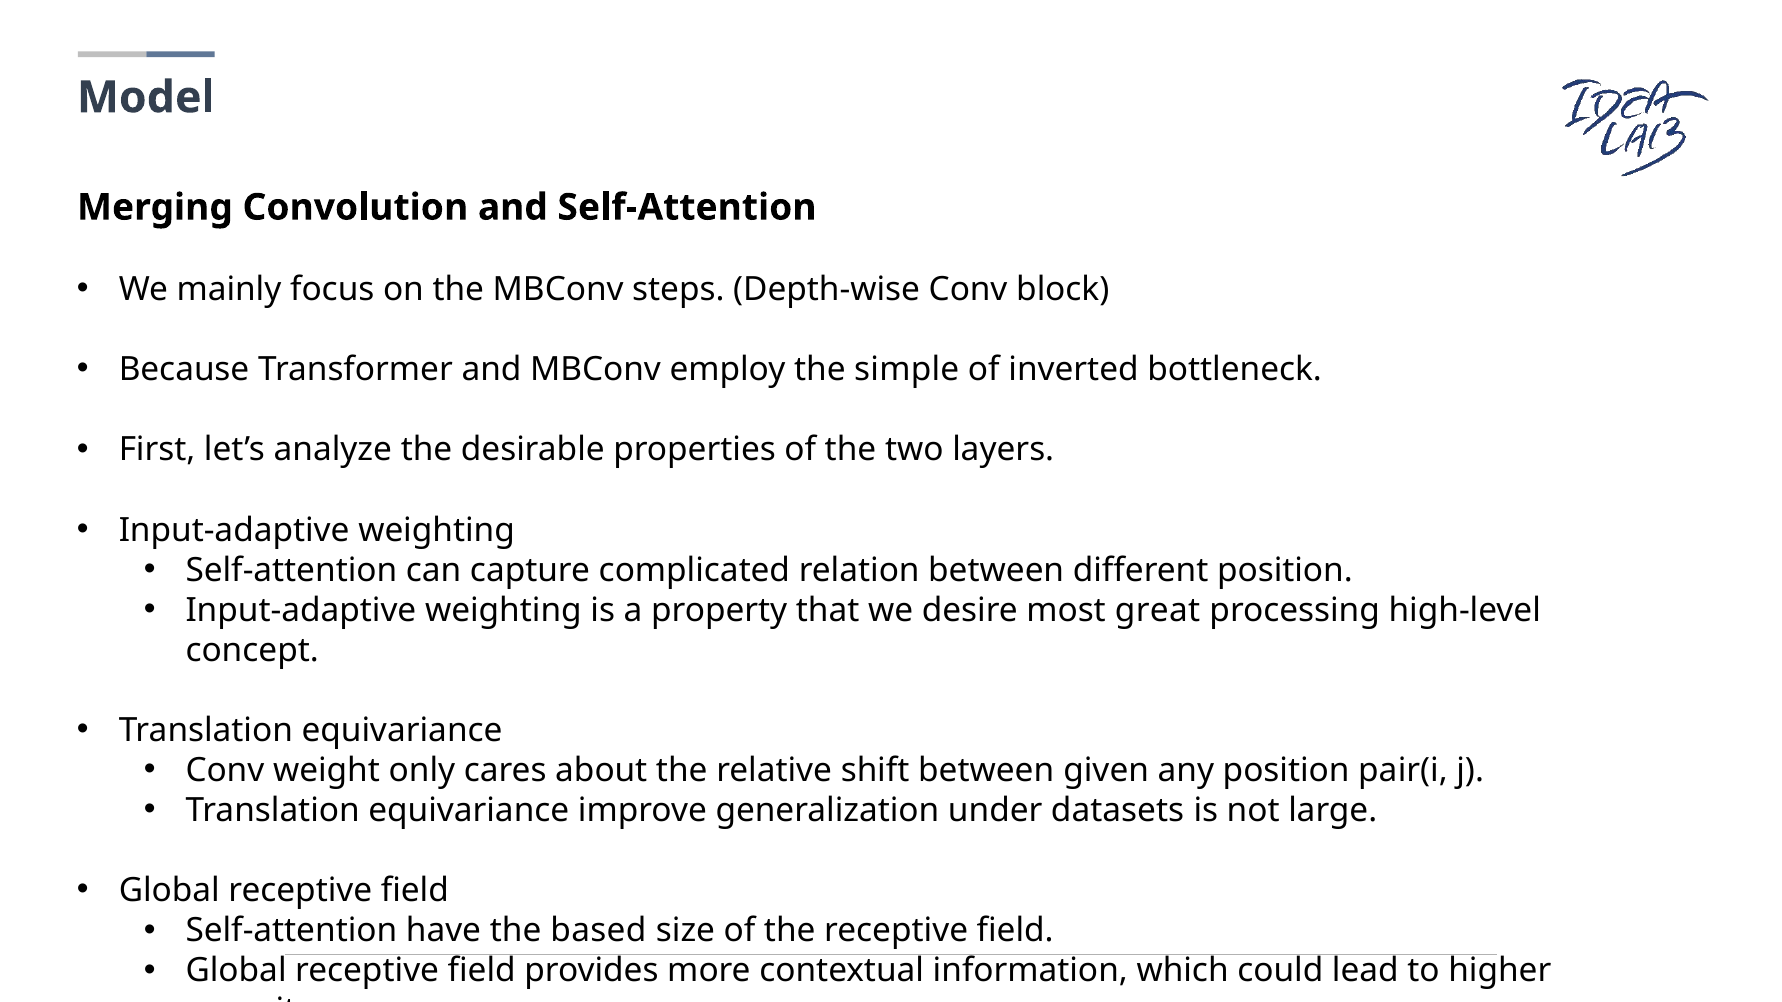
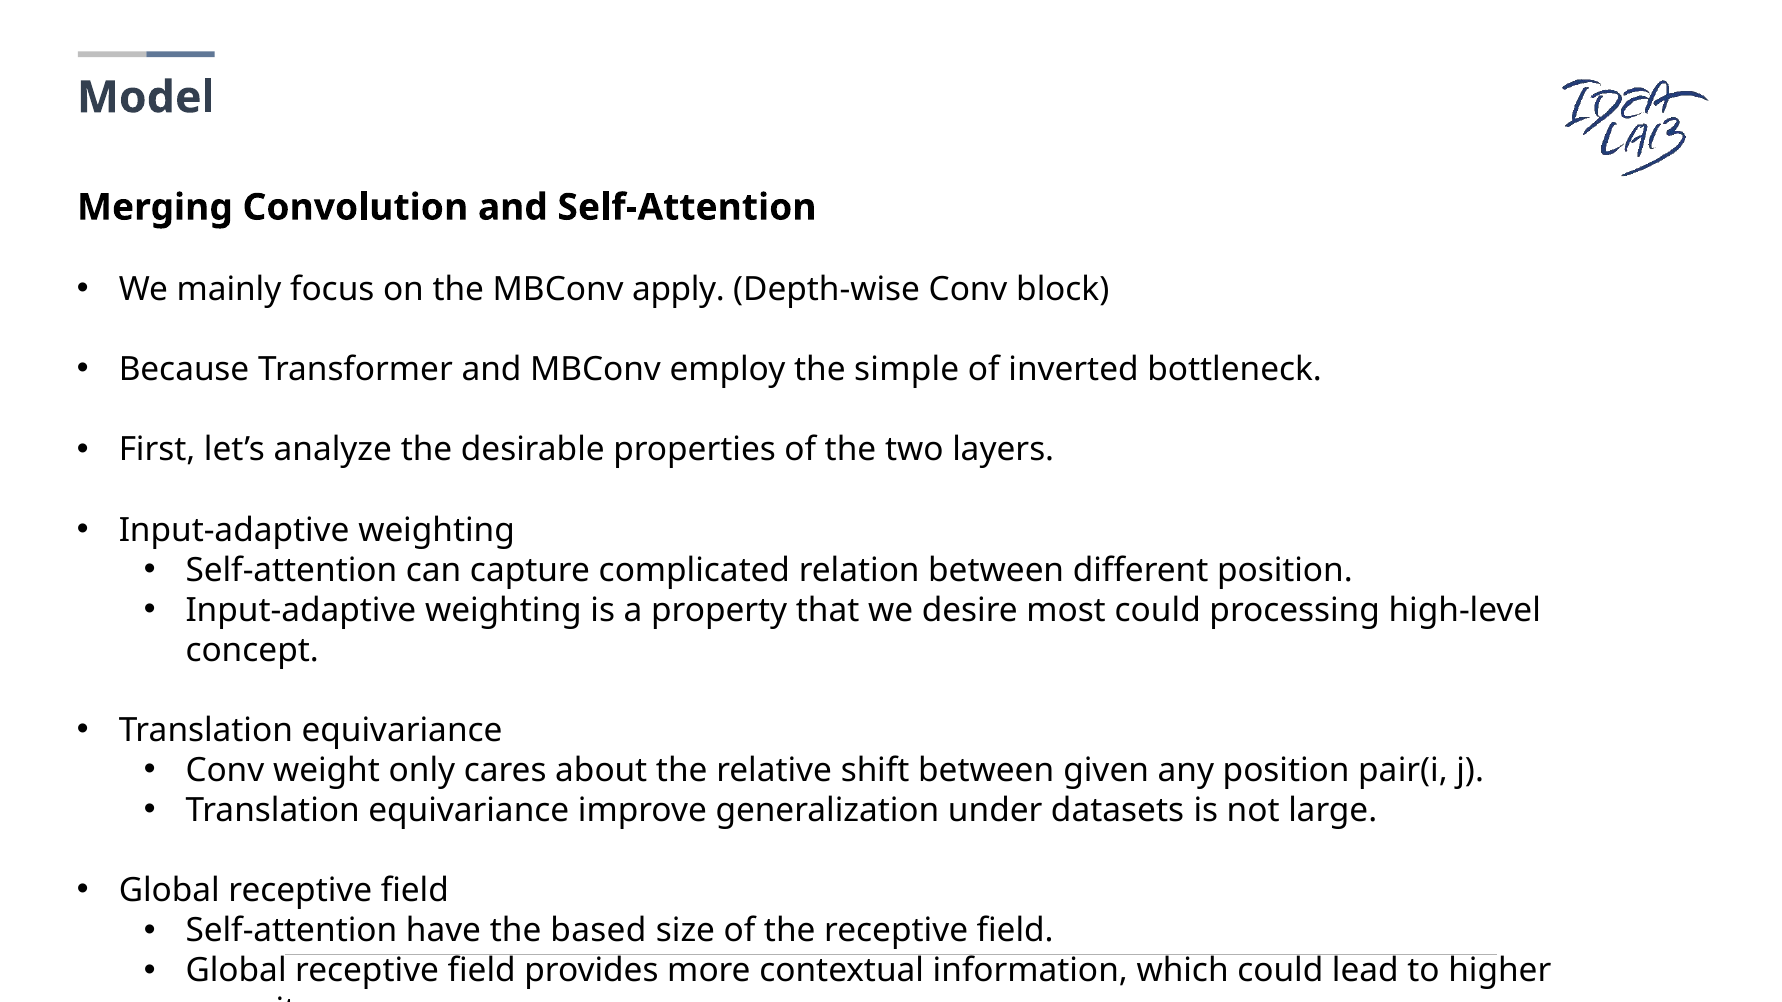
steps: steps -> apply
most great: great -> could
